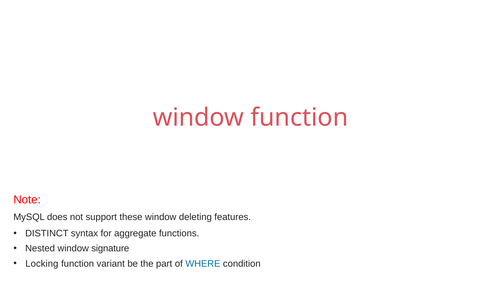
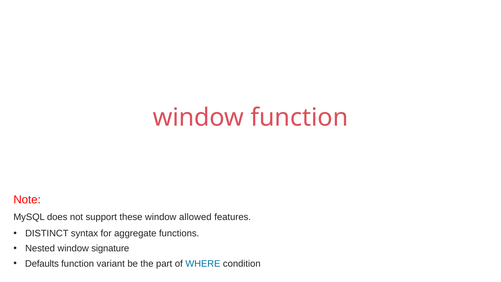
deleting: deleting -> allowed
Locking: Locking -> Defaults
